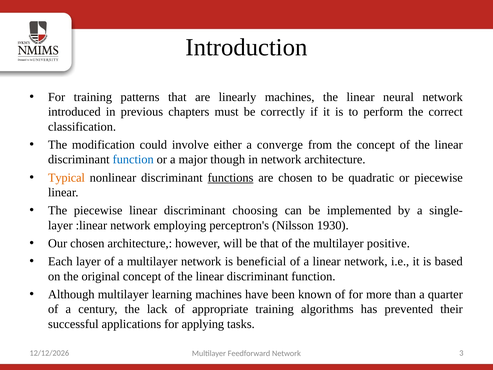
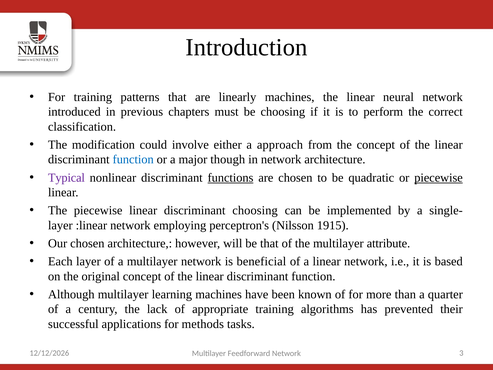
be correctly: correctly -> choosing
converge: converge -> approach
Typical colour: orange -> purple
piecewise at (439, 178) underline: none -> present
1930: 1930 -> 1915
positive: positive -> attribute
applying: applying -> methods
